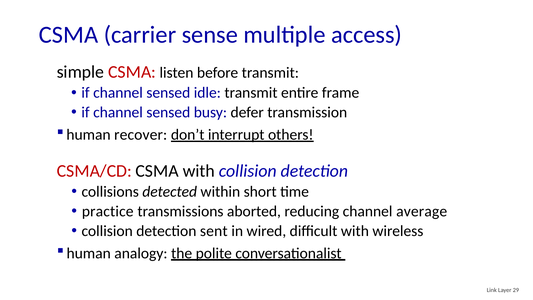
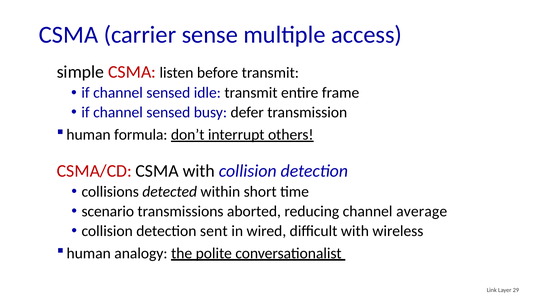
recover: recover -> formula
practice: practice -> scenario
